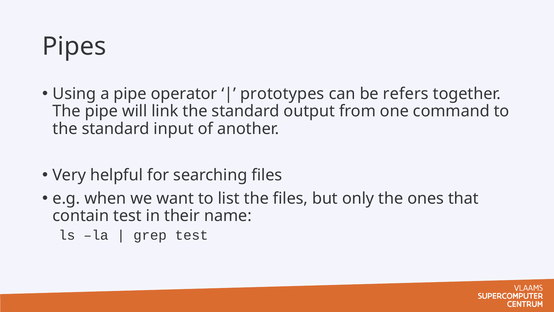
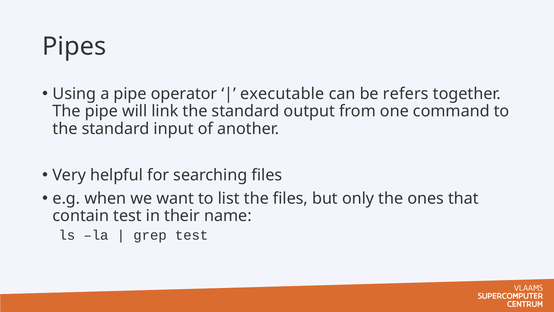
prototypes: prototypes -> executable
